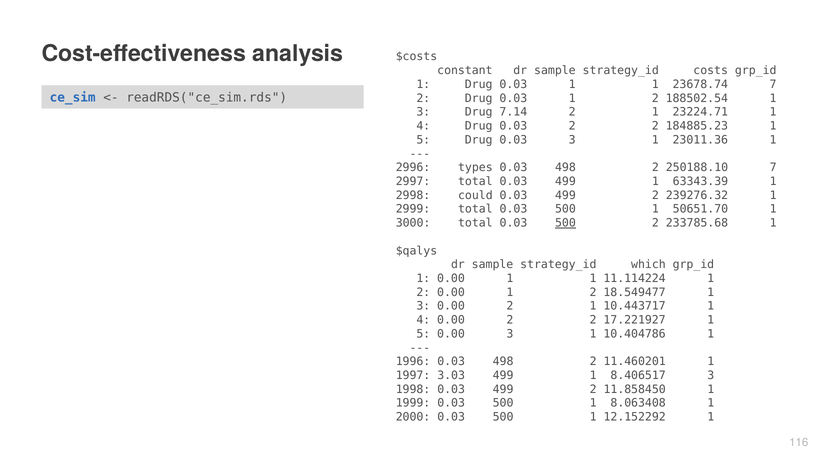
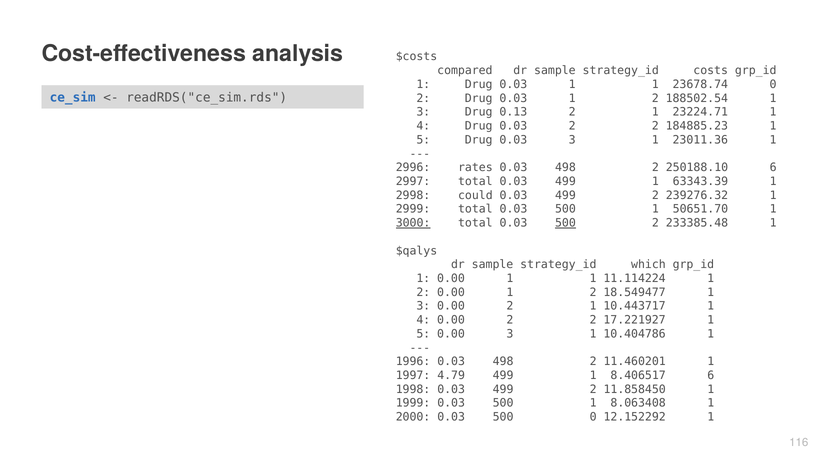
constant: constant -> compared
23678.74 7: 7 -> 0
7.14: 7.14 -> 0.13
types: types -> rates
250188.10 7: 7 -> 6
3000 underline: none -> present
233785.68: 233785.68 -> 233385.48
3.03: 3.03 -> 4.79
8.406517 3: 3 -> 6
2000 0.03 500 1: 1 -> 0
